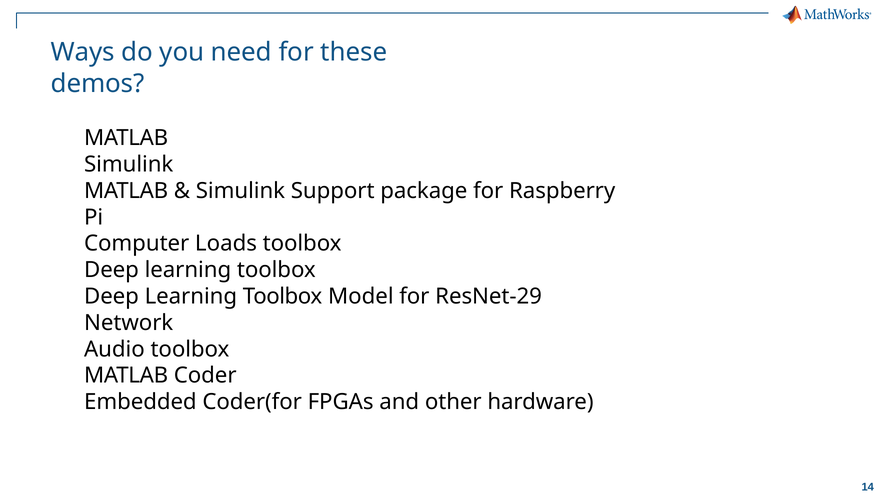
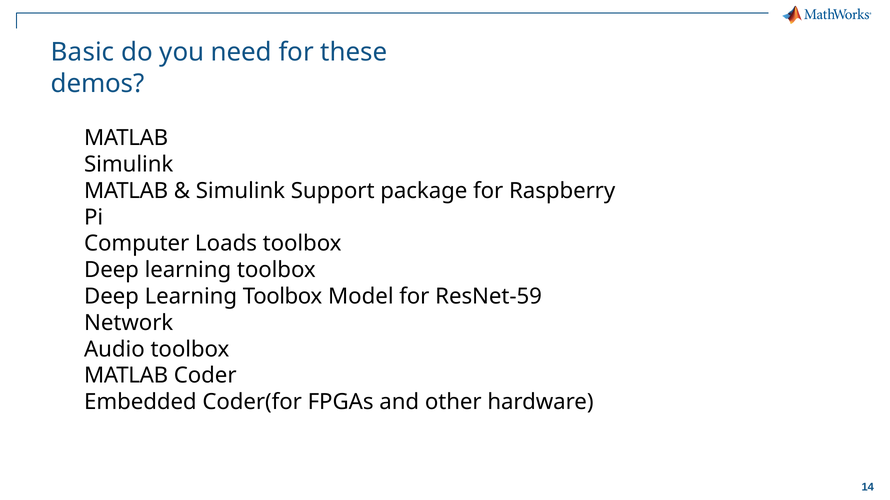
Ways: Ways -> Basic
ResNet-29: ResNet-29 -> ResNet-59
